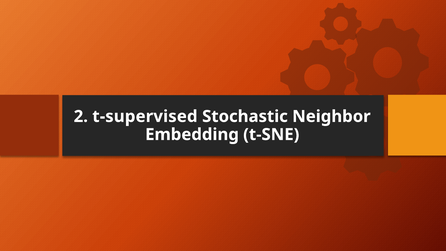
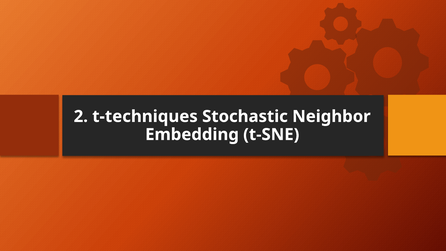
t-supervised: t-supervised -> t-techniques
